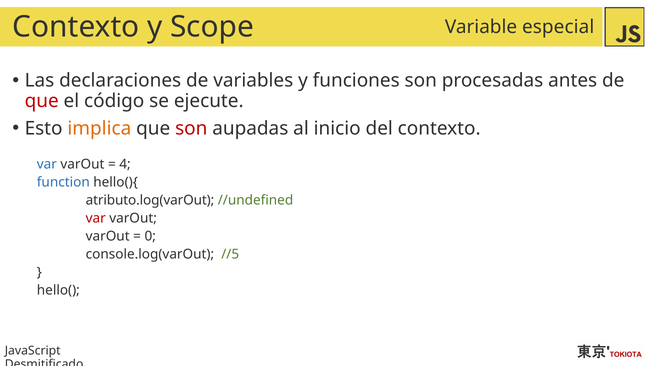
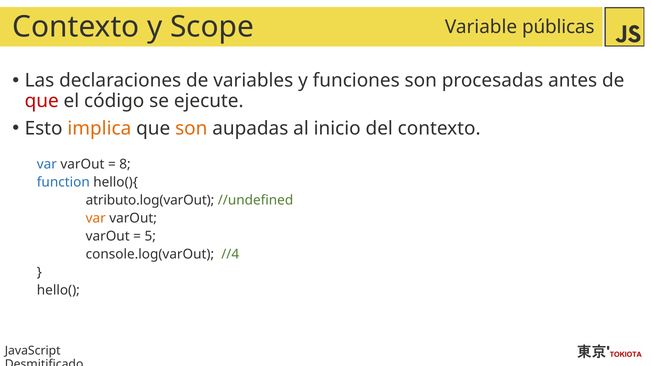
especial: especial -> públicas
son at (191, 129) colour: red -> orange
4: 4 -> 8
var at (96, 218) colour: red -> orange
0: 0 -> 5
//5: //5 -> //4
